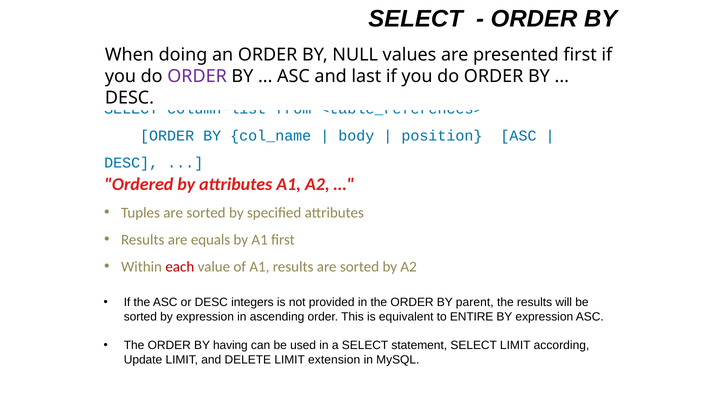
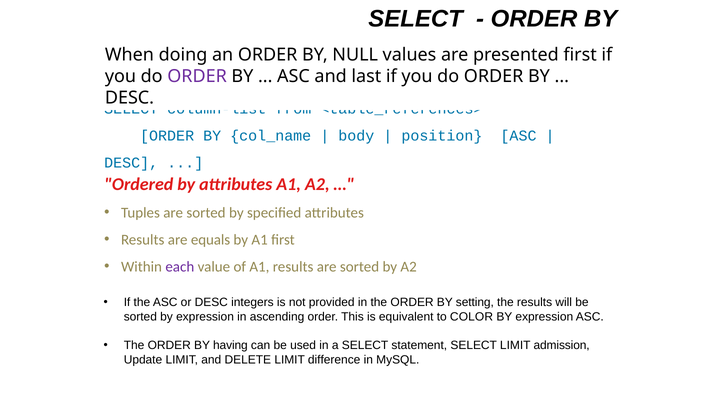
each colour: red -> purple
parent: parent -> setting
ENTIRE: ENTIRE -> COLOR
according: according -> admission
extension: extension -> difference
